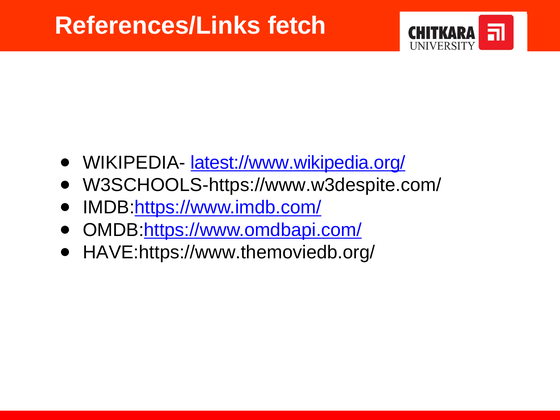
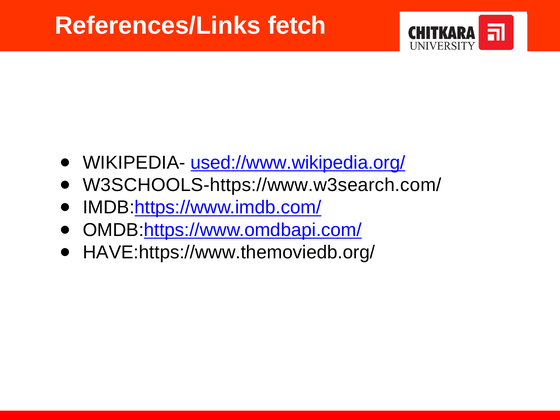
latest://www.wikipedia.org/: latest://www.wikipedia.org/ -> used://www.wikipedia.org/
W3SCHOOLS-https://www.w3despite.com/: W3SCHOOLS-https://www.w3despite.com/ -> W3SCHOOLS-https://www.w3search.com/
